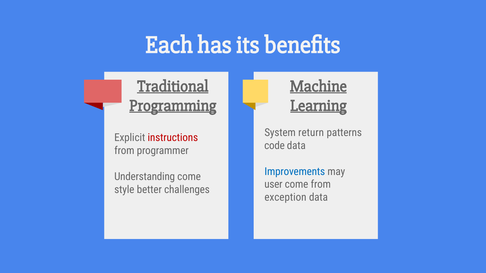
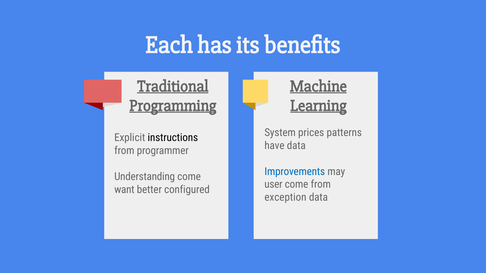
return: return -> prices
instructions colour: red -> black
code: code -> have
style: style -> want
challenges: challenges -> configured
